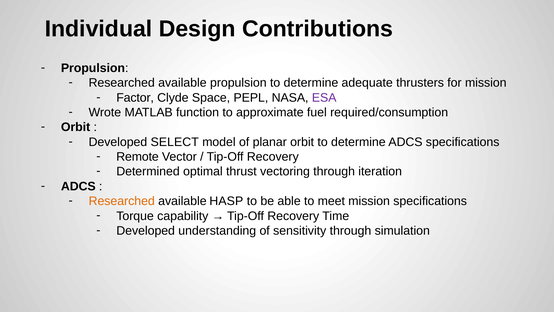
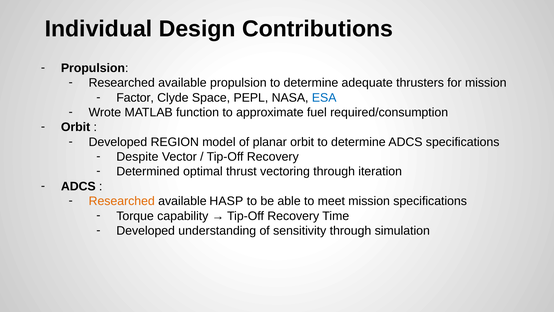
ESA colour: purple -> blue
SELECT: SELECT -> REGION
Remote: Remote -> Despite
